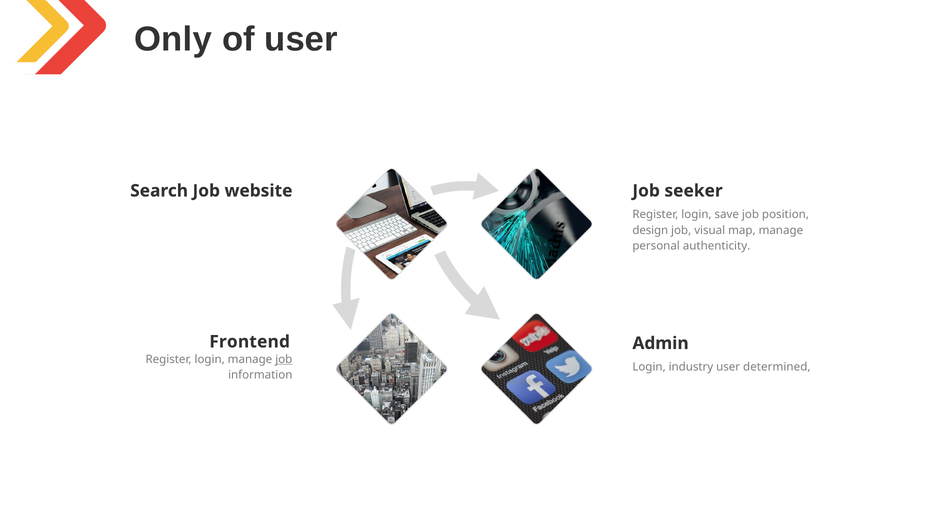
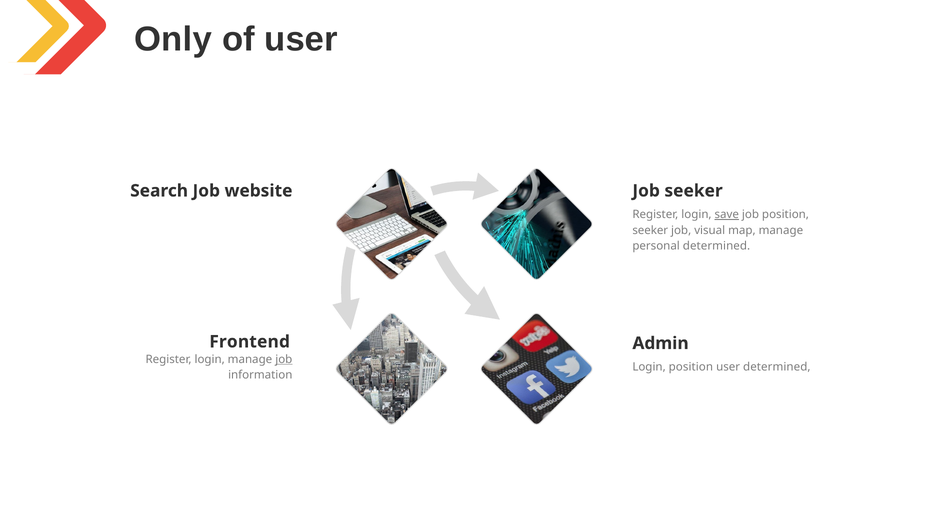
save underline: none -> present
design at (650, 230): design -> seeker
personal authenticity: authenticity -> determined
Login industry: industry -> position
